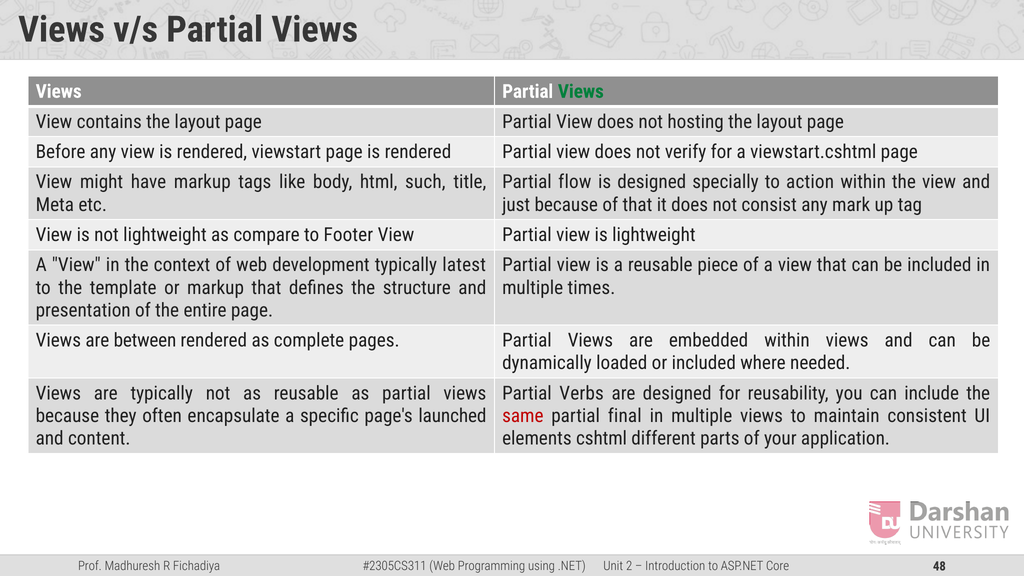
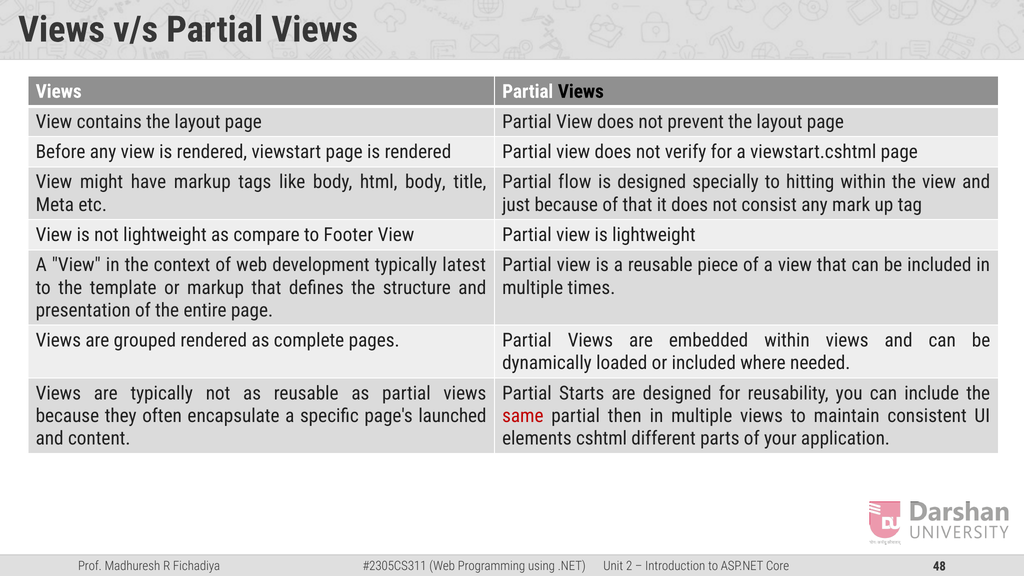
Views at (581, 91) colour: green -> black
hosting: hosting -> prevent
html such: such -> body
action: action -> hitting
between: between -> grouped
Verbs: Verbs -> Starts
final: final -> then
